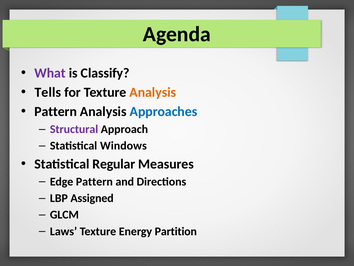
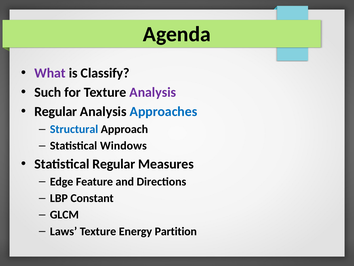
Tells: Tells -> Such
Analysis at (153, 92) colour: orange -> purple
Pattern at (56, 111): Pattern -> Regular
Structural colour: purple -> blue
Edge Pattern: Pattern -> Feature
Assigned: Assigned -> Constant
